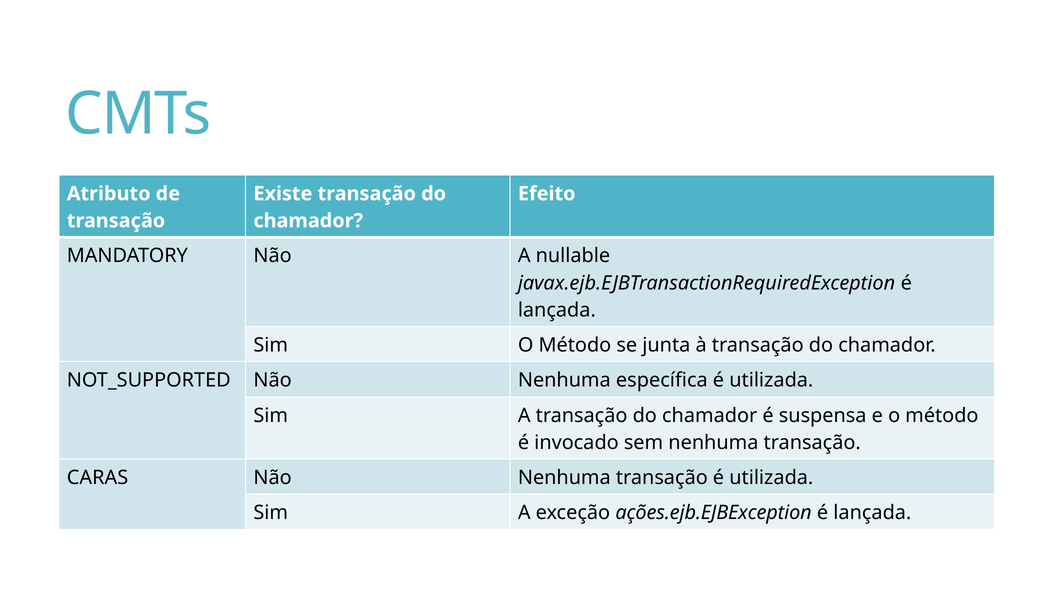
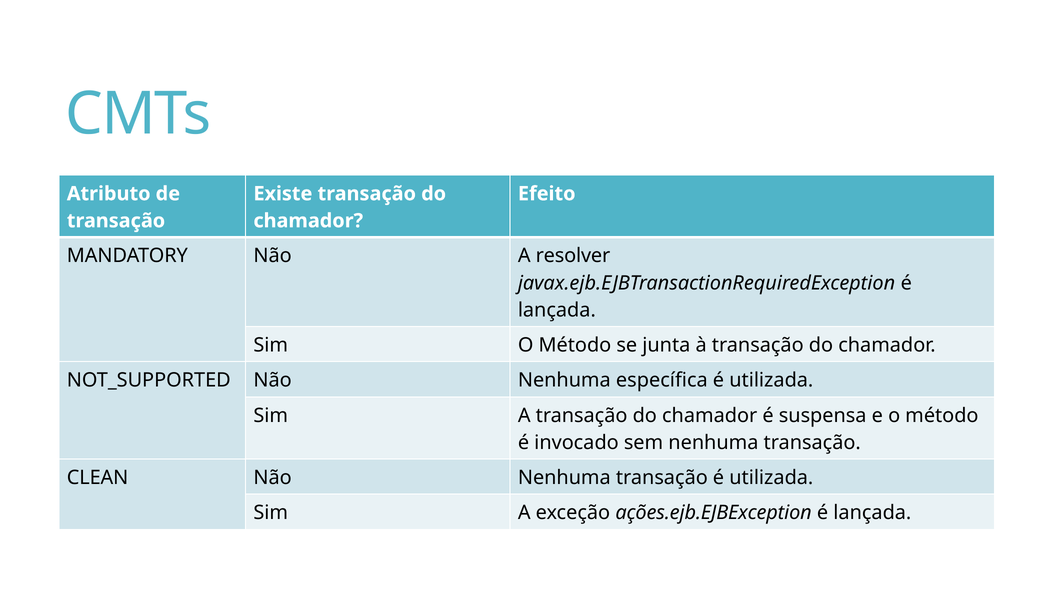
nullable: nullable -> resolver
CARAS: CARAS -> CLEAN
